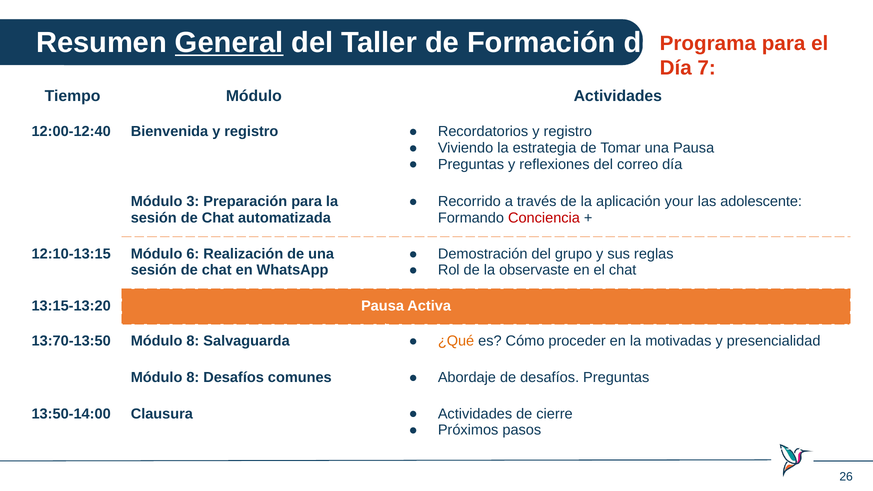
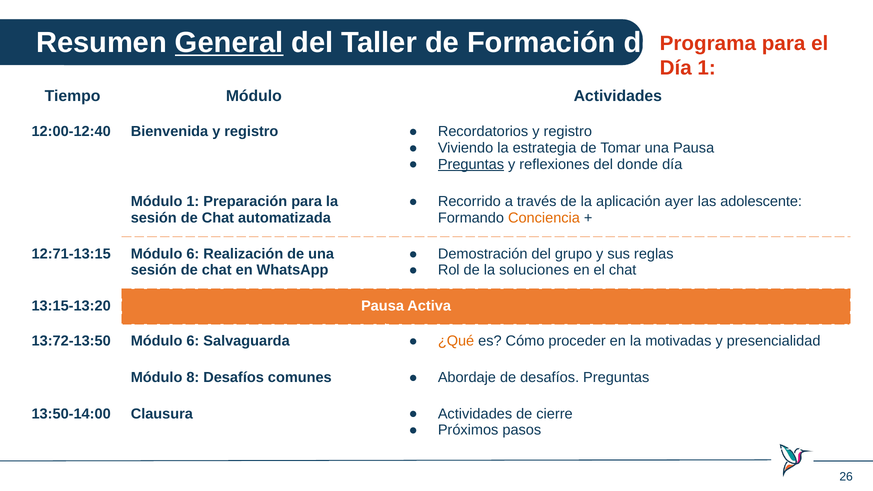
Día 7: 7 -> 1
Preguntas at (471, 164) underline: none -> present
correo: correo -> donde
your: your -> ayer
Módulo 3: 3 -> 1
Conciencia colour: red -> orange
12:10-13:15: 12:10-13:15 -> 12:71-13:15
observaste: observaste -> soluciones
13:70-13:50: 13:70-13:50 -> 13:72-13:50
8 at (193, 341): 8 -> 6
